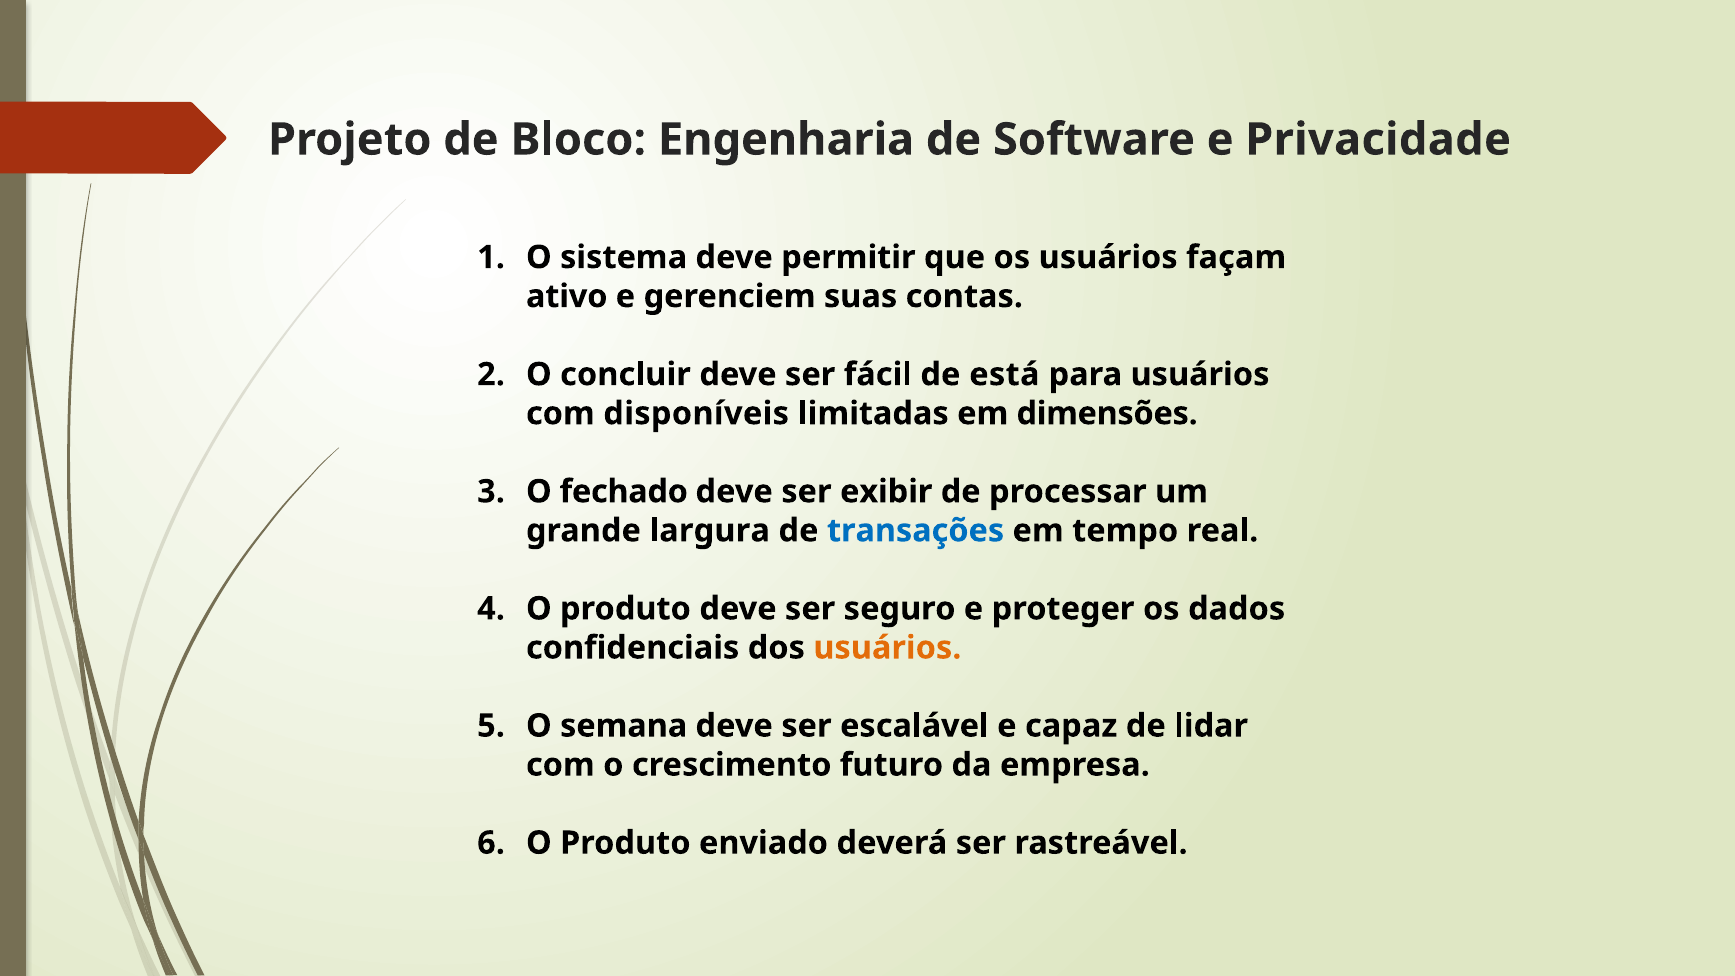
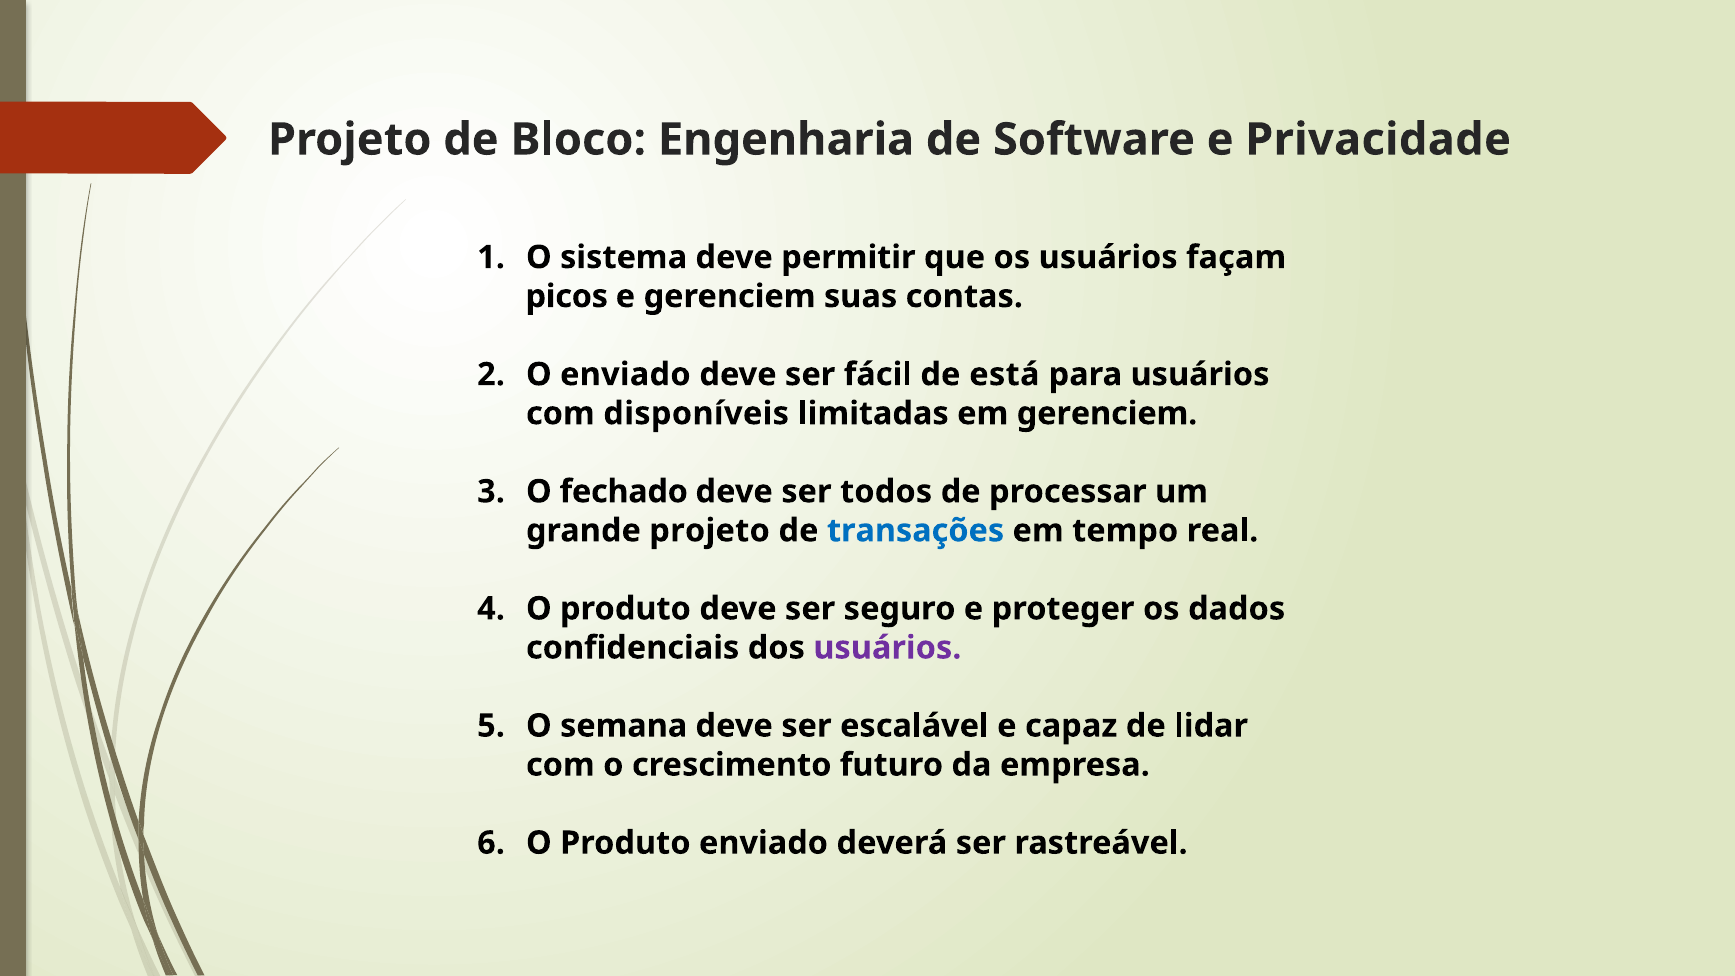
ativo: ativo -> picos
O concluir: concluir -> enviado
em dimensões: dimensões -> gerenciem
exibir: exibir -> todos
grande largura: largura -> projeto
usuários at (887, 648) colour: orange -> purple
